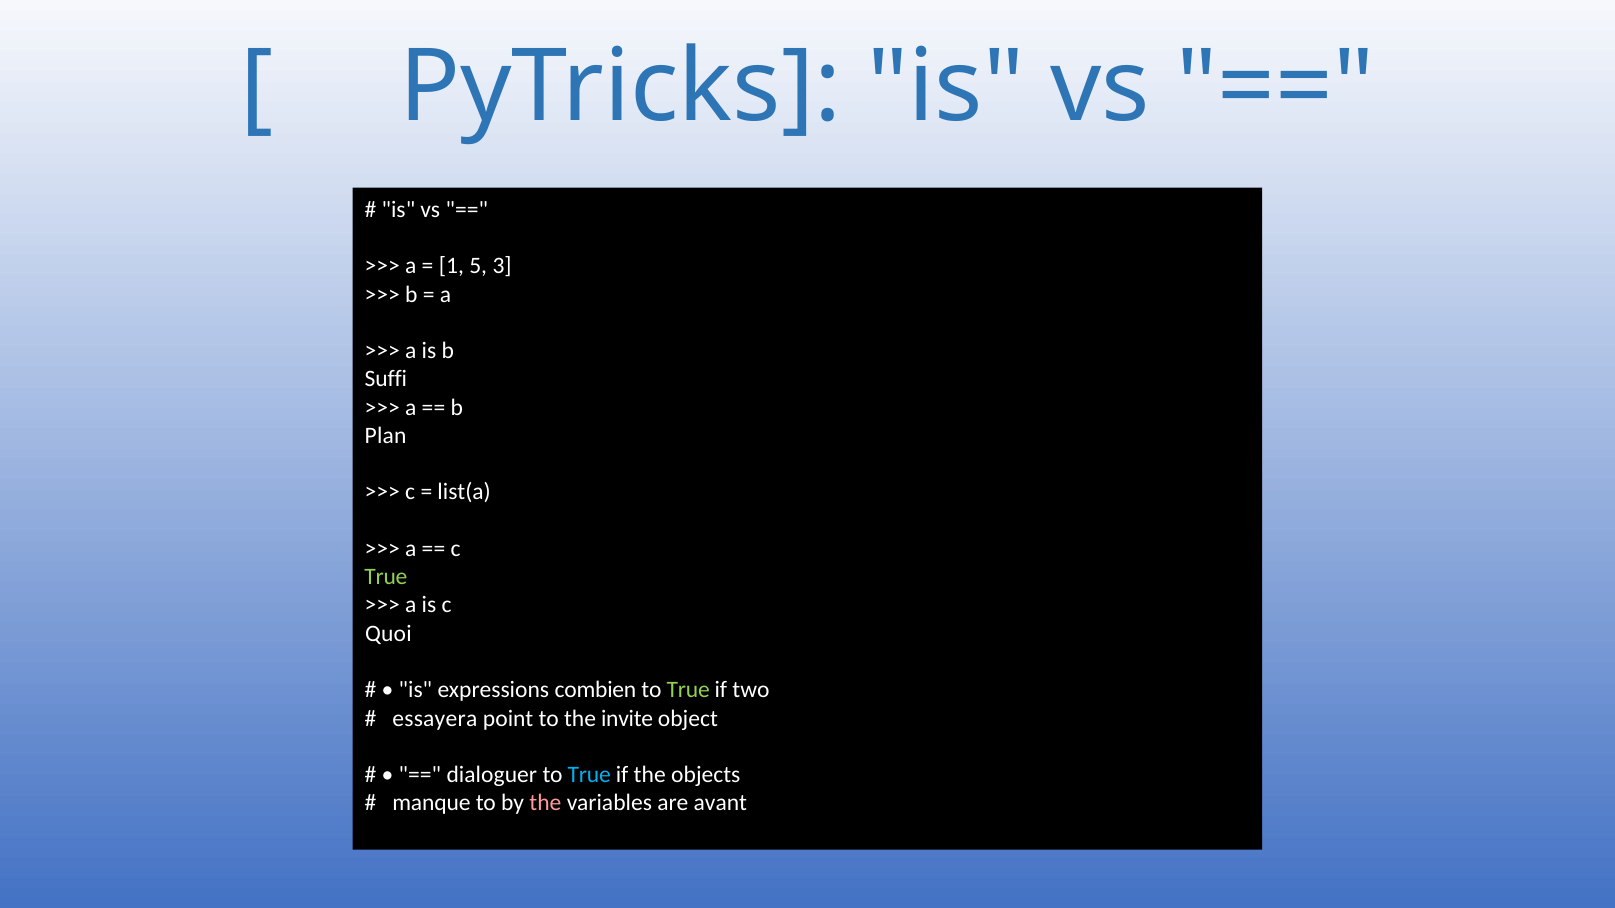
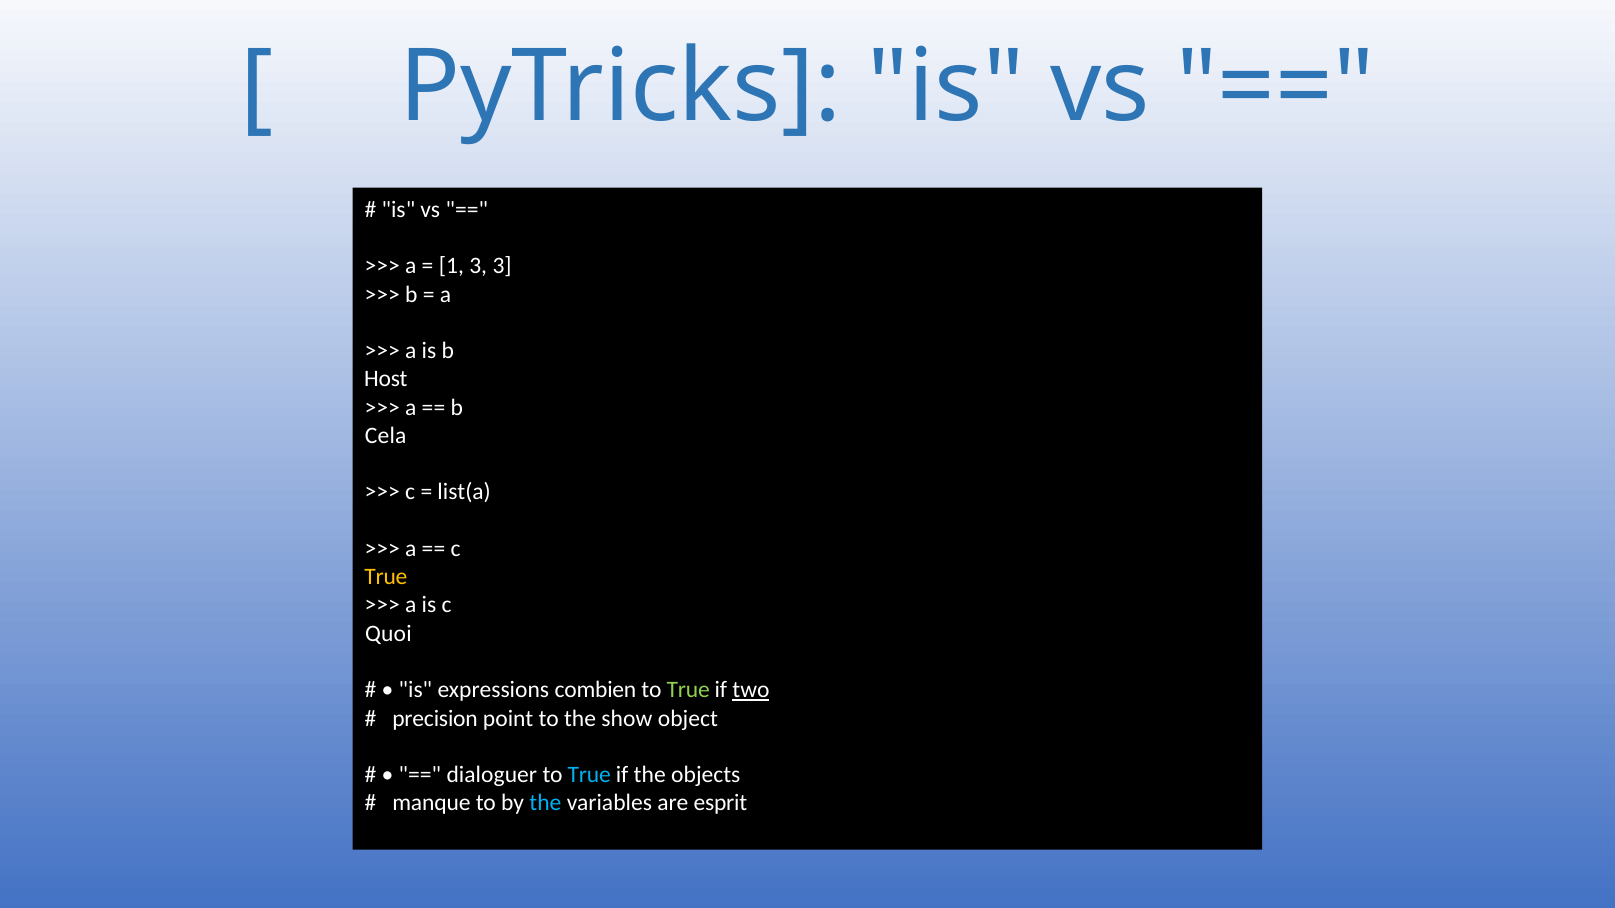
1 5: 5 -> 3
Suffi: Suffi -> Host
Plan: Plan -> Cela
True at (386, 577) colour: light green -> yellow
two underline: none -> present
essayera: essayera -> precision
invite: invite -> show
the at (545, 803) colour: pink -> light blue
avant: avant -> esprit
